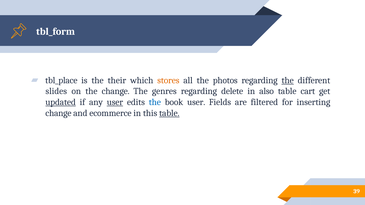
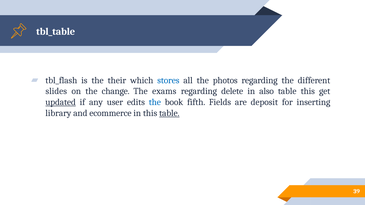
tbl_form: tbl_form -> tbl_table
tbl_place: tbl_place -> tbl_flash
stores colour: orange -> blue
the at (288, 80) underline: present -> none
genres: genres -> exams
table cart: cart -> this
user at (115, 102) underline: present -> none
book user: user -> fifth
filtered: filtered -> deposit
change at (58, 113): change -> library
